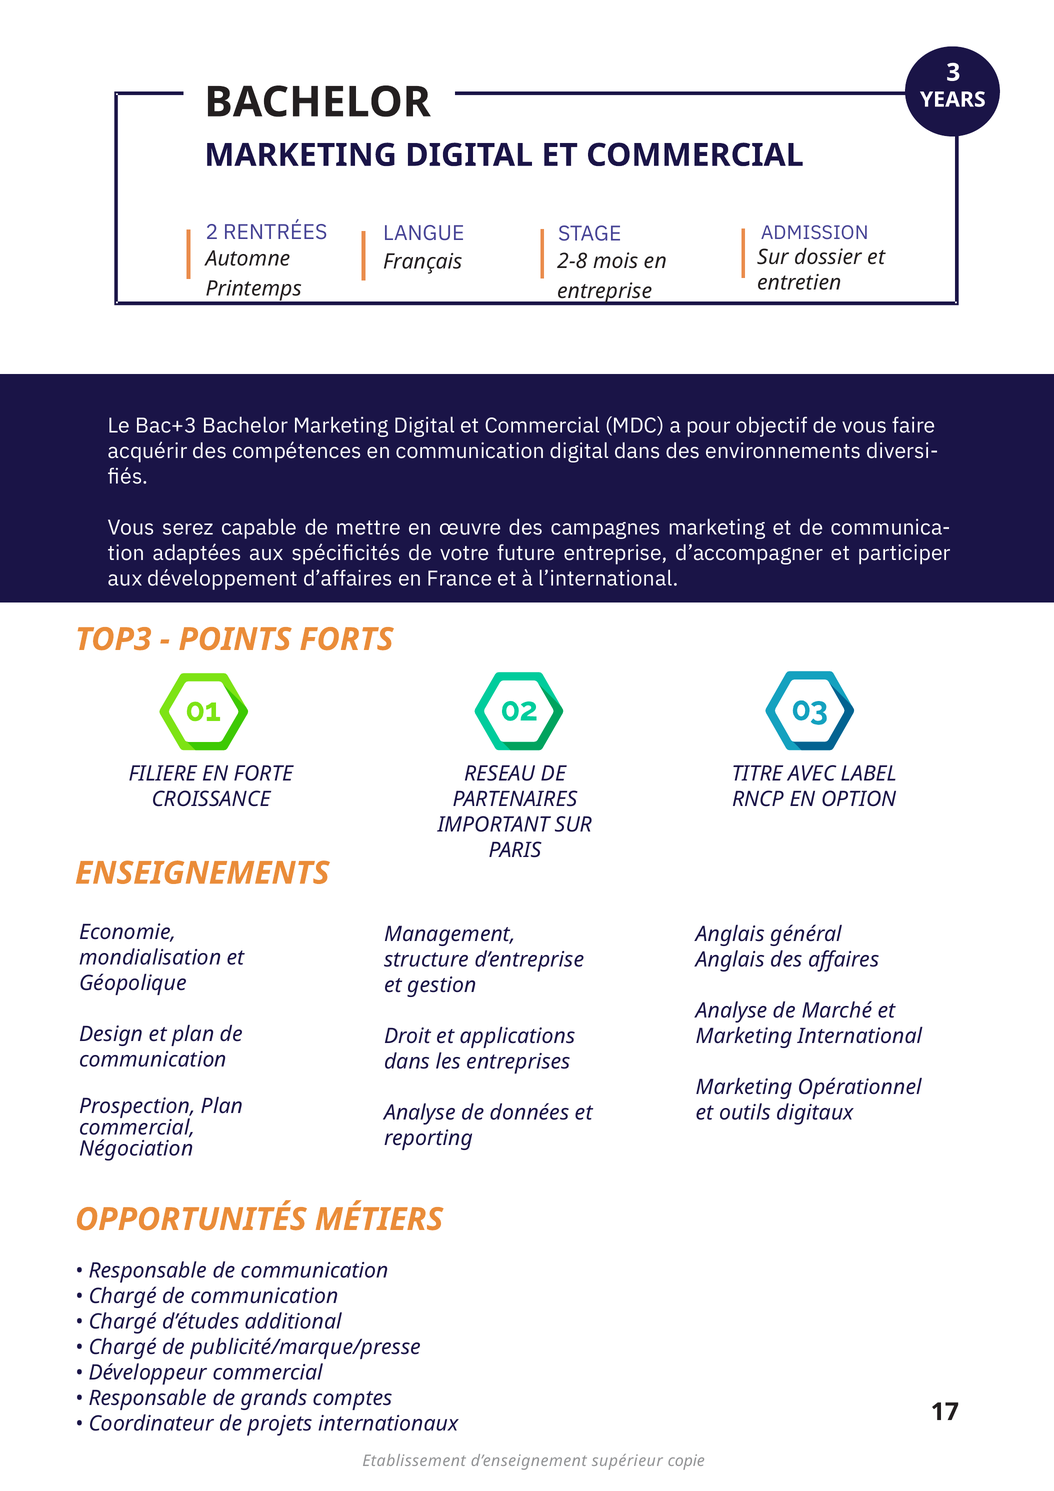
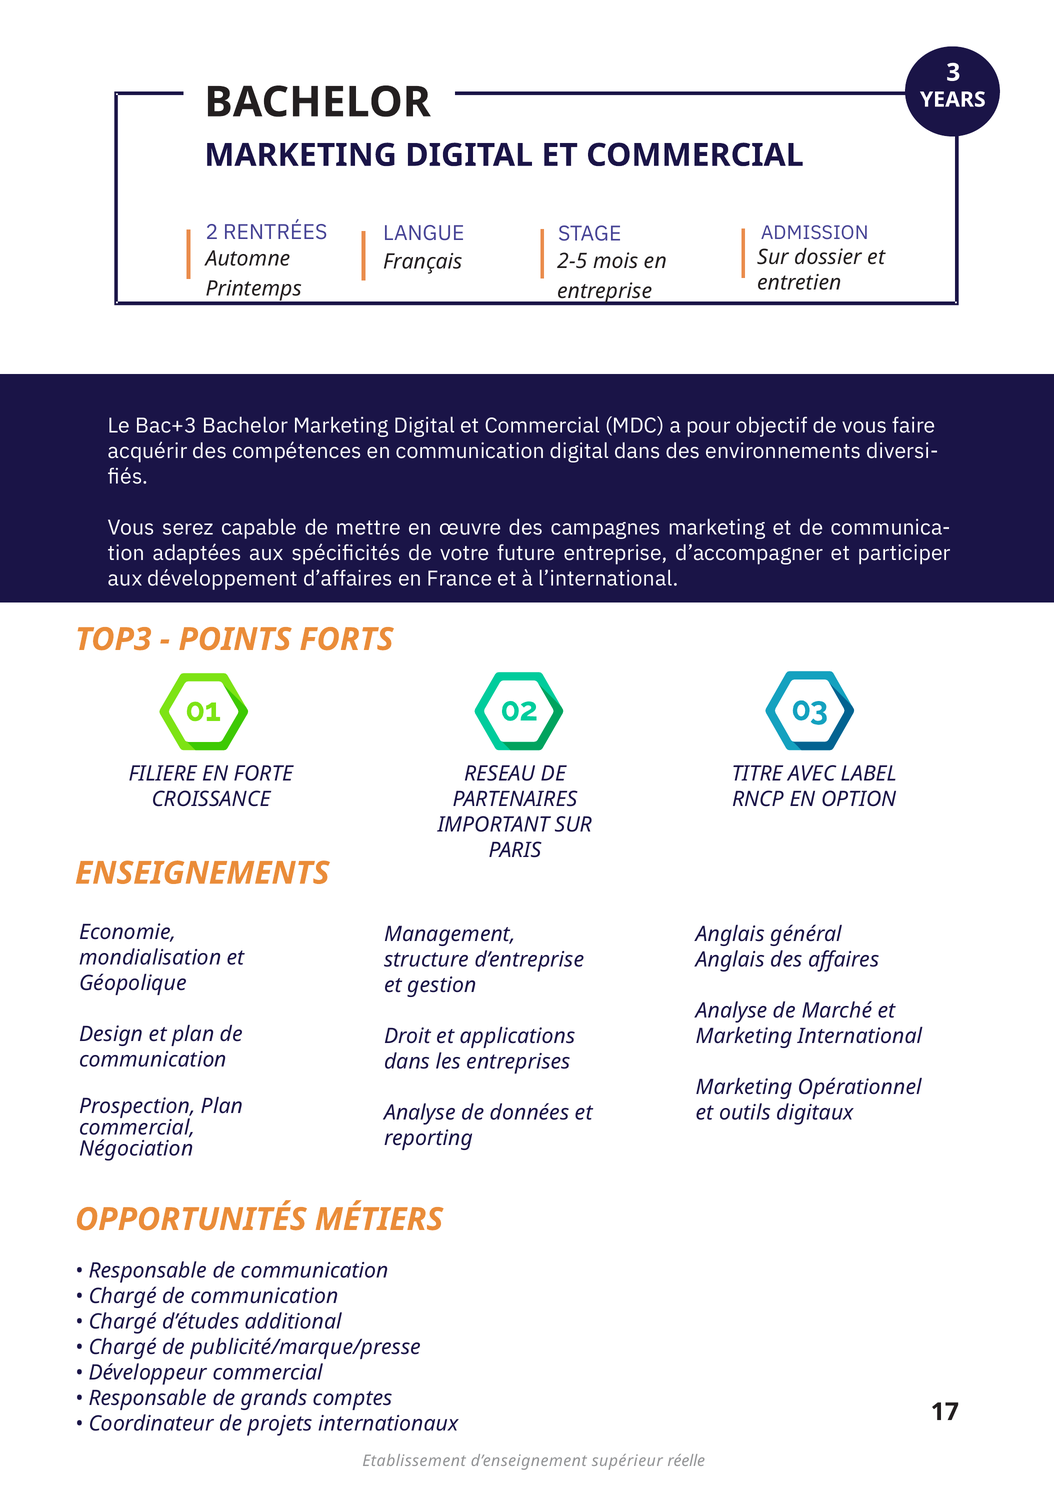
2-8: 2-8 -> 2-5
copie: copie -> réelle
